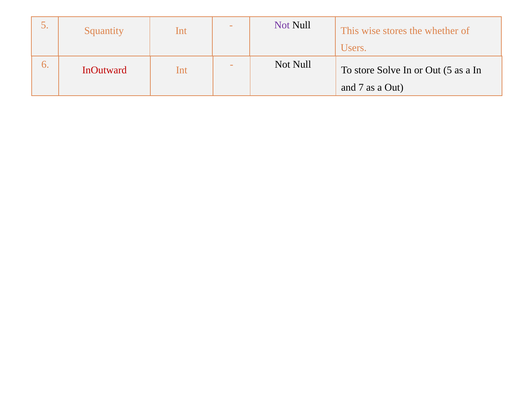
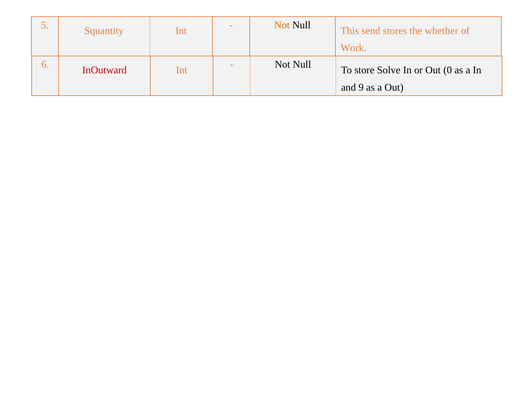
Not at (282, 25) colour: purple -> orange
wise: wise -> send
Users: Users -> Work
or Out 5: 5 -> 0
7: 7 -> 9
